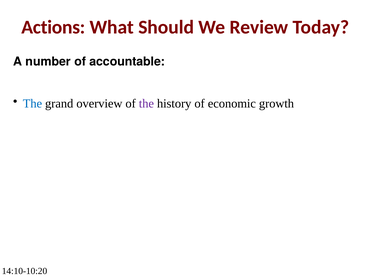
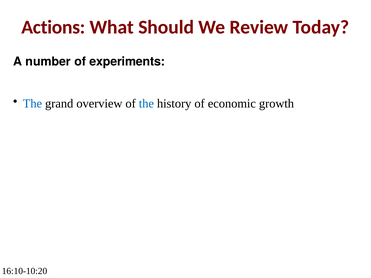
accountable: accountable -> experiments
the at (146, 104) colour: purple -> blue
14:10-10:20: 14:10-10:20 -> 16:10-10:20
